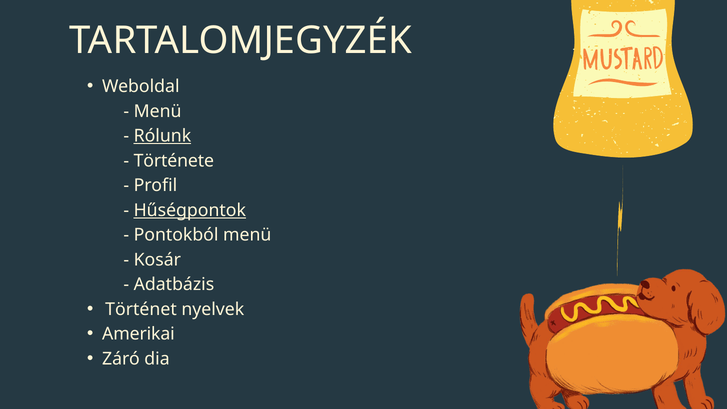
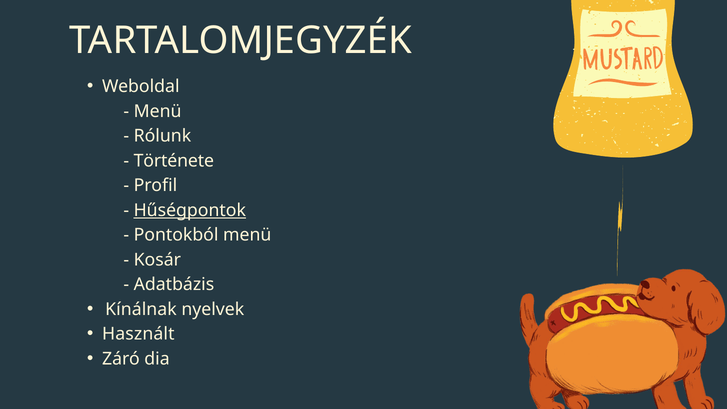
Rólunk underline: present -> none
Történet: Történet -> Kínálnak
Amerikai: Amerikai -> Használt
